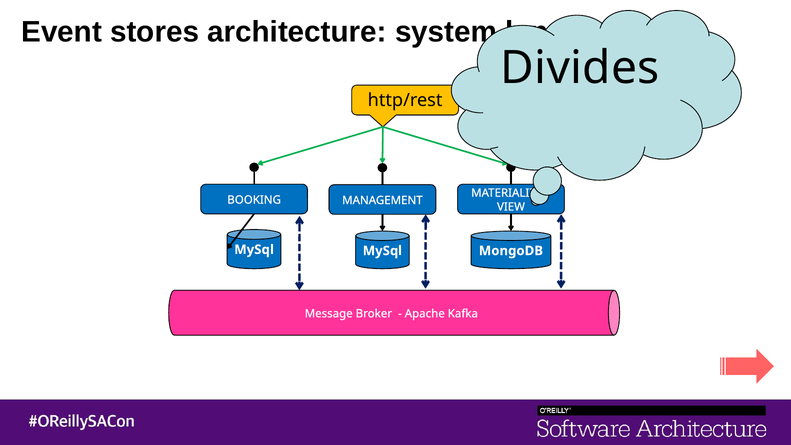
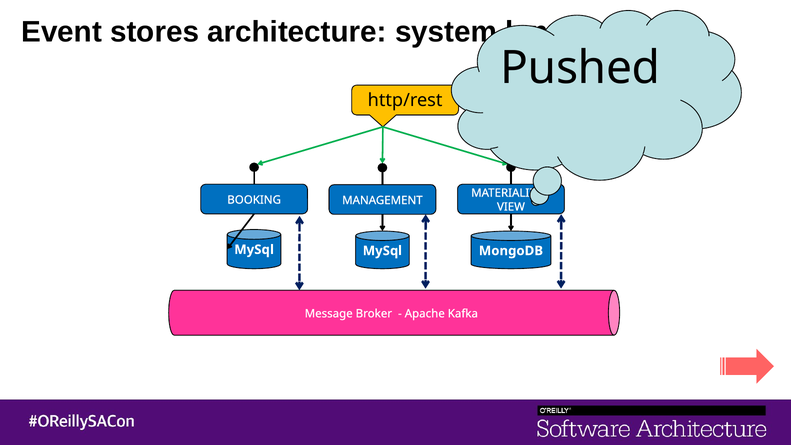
Divides: Divides -> Pushed
